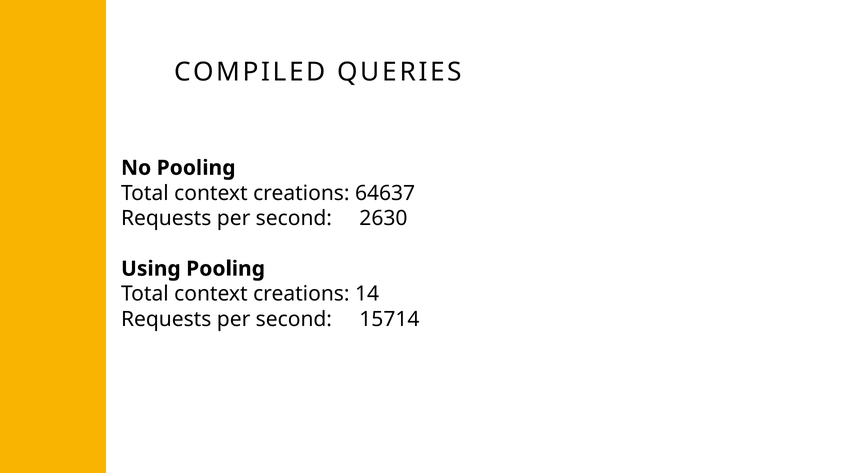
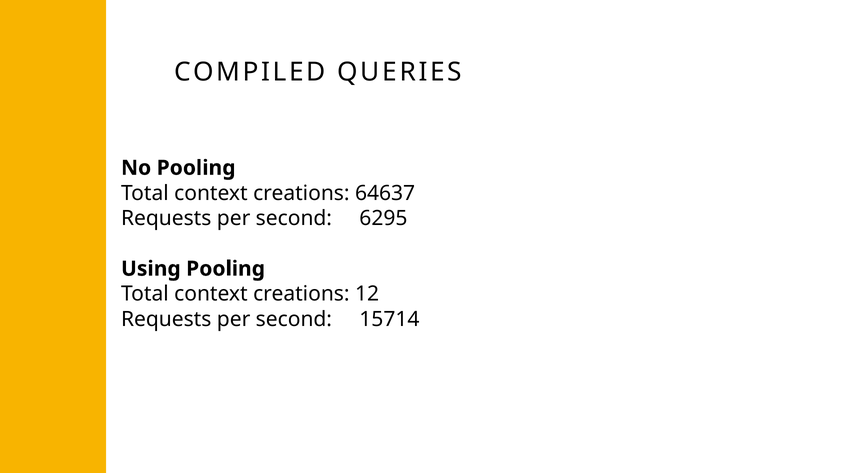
2630: 2630 -> 6295
14: 14 -> 12
